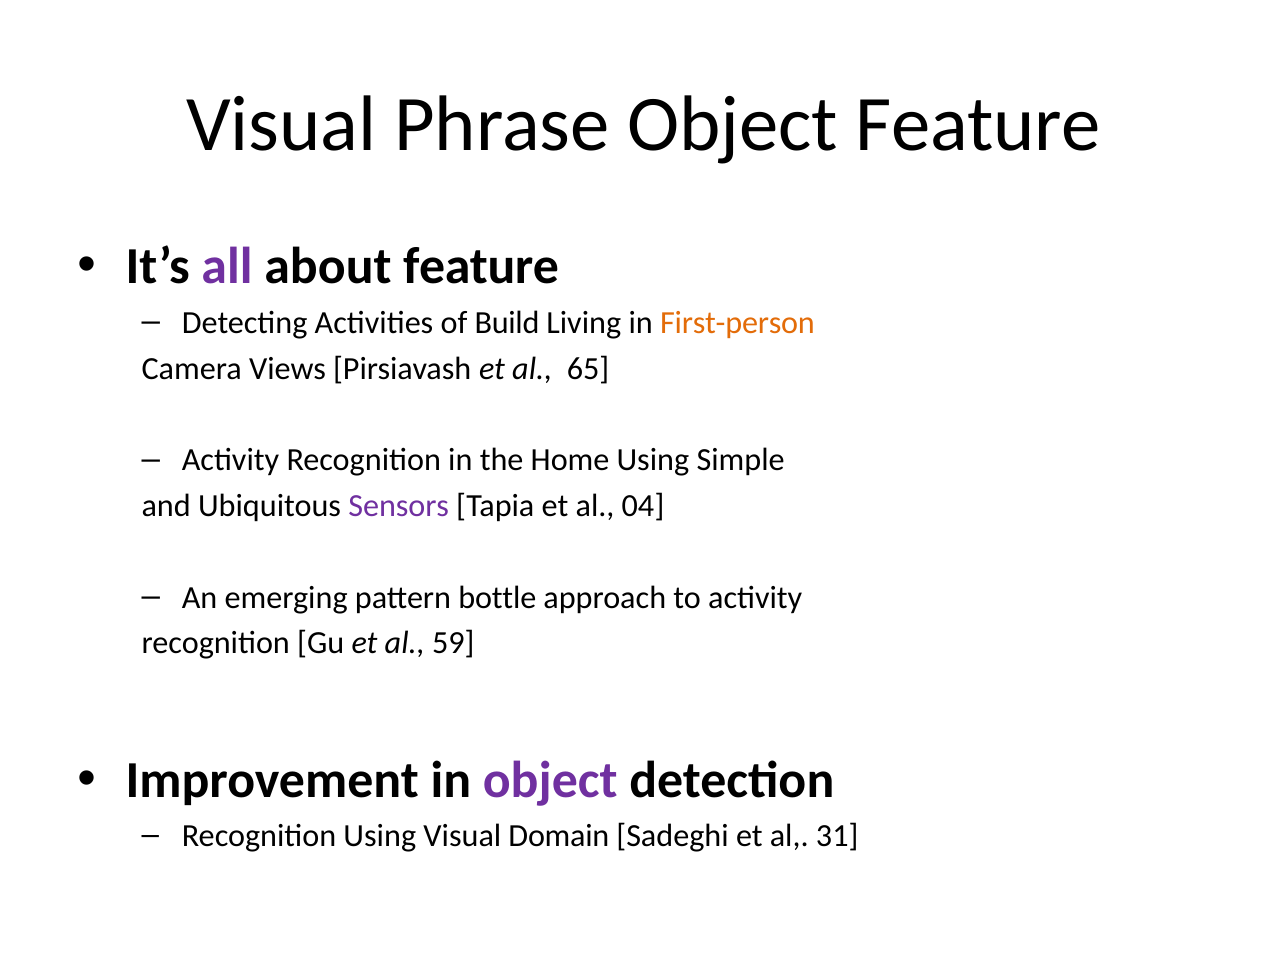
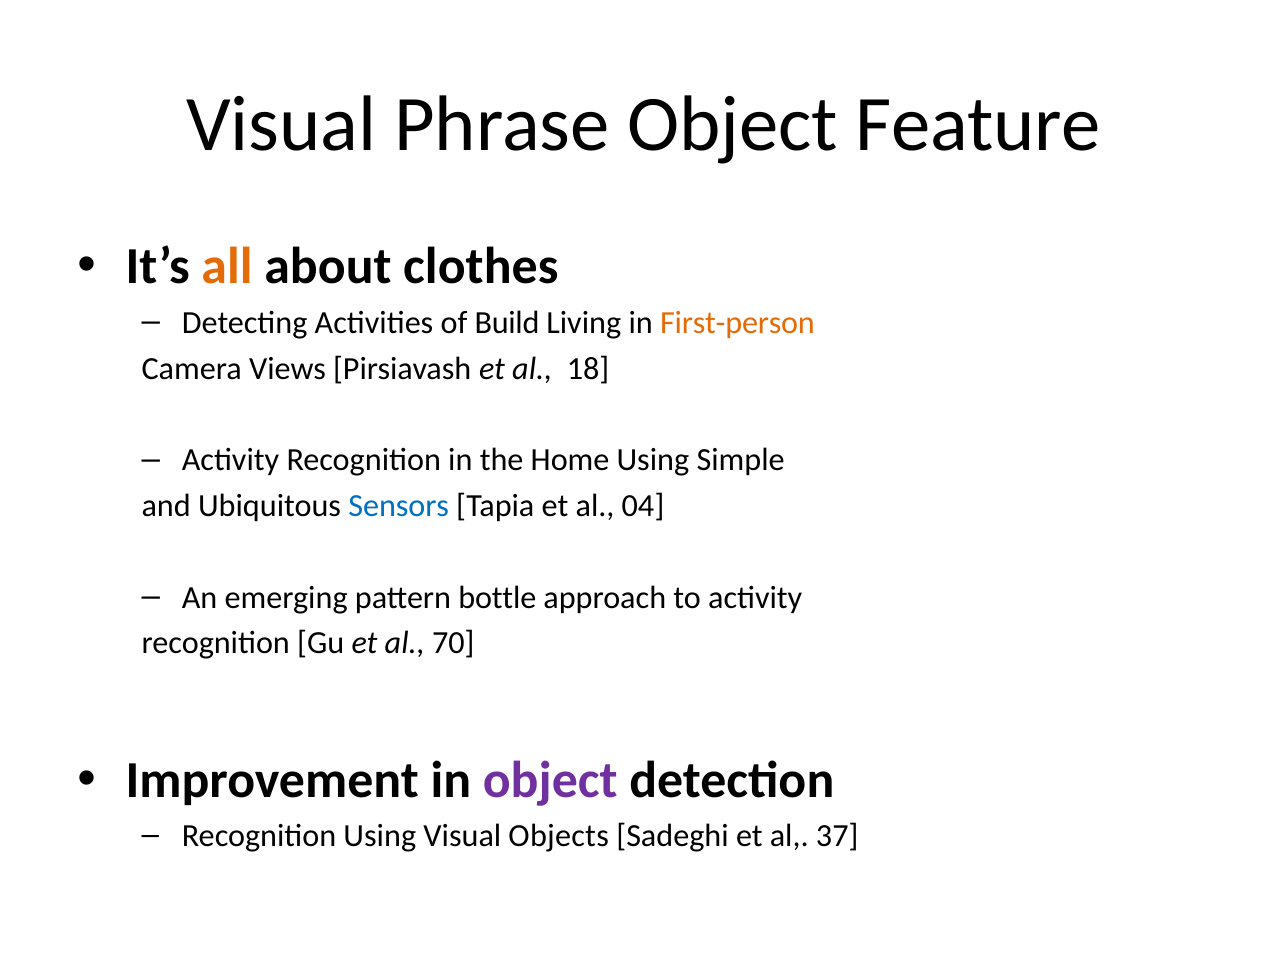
all colour: purple -> orange
about feature: feature -> clothes
65: 65 -> 18
Sensors colour: purple -> blue
59: 59 -> 70
Domain: Domain -> Objects
31: 31 -> 37
